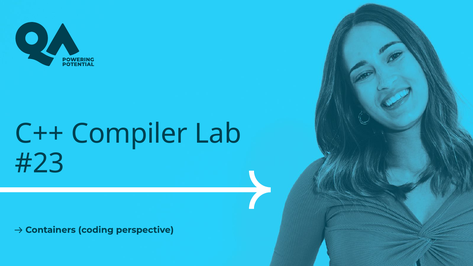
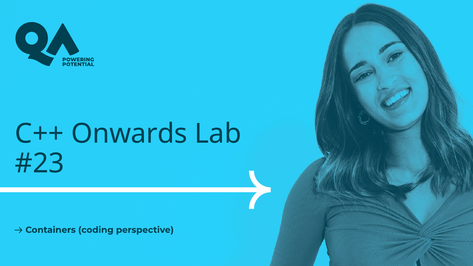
Compiler: Compiler -> Onwards
